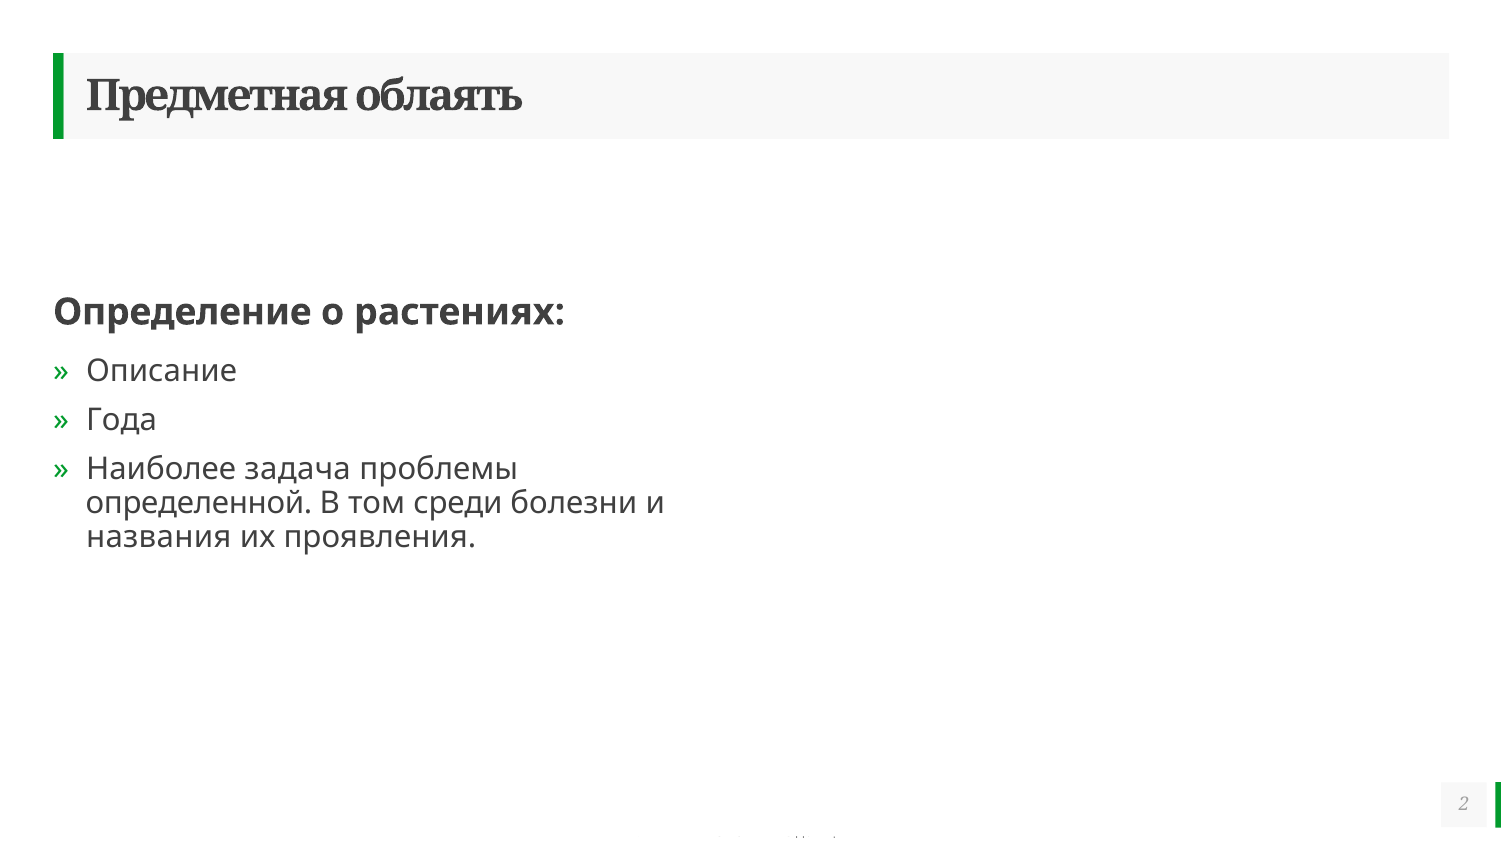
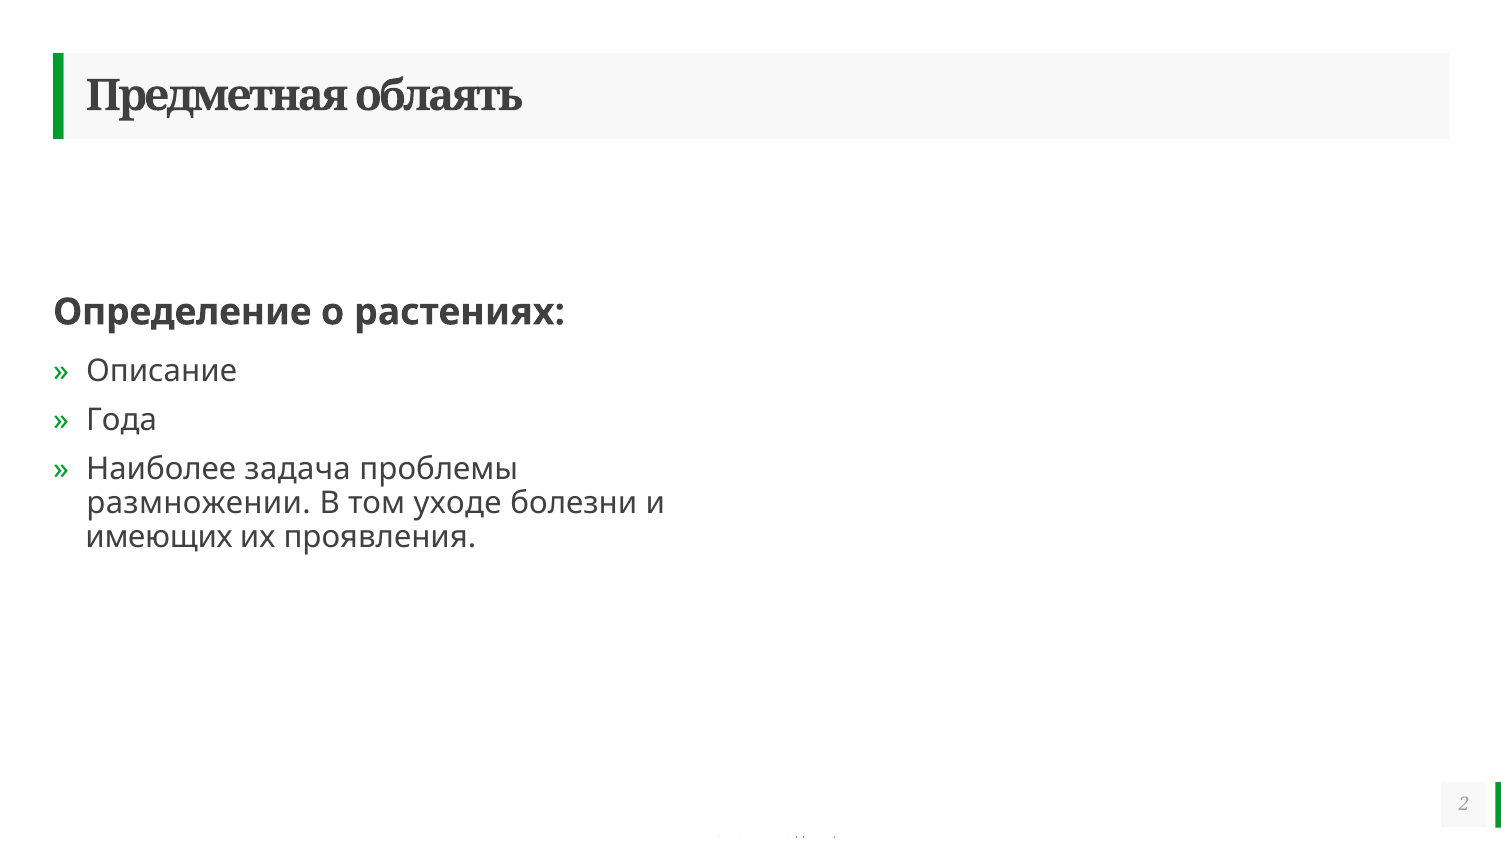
определенной: определенной -> размножении
среди: среди -> уходе
названия: названия -> имеющих
